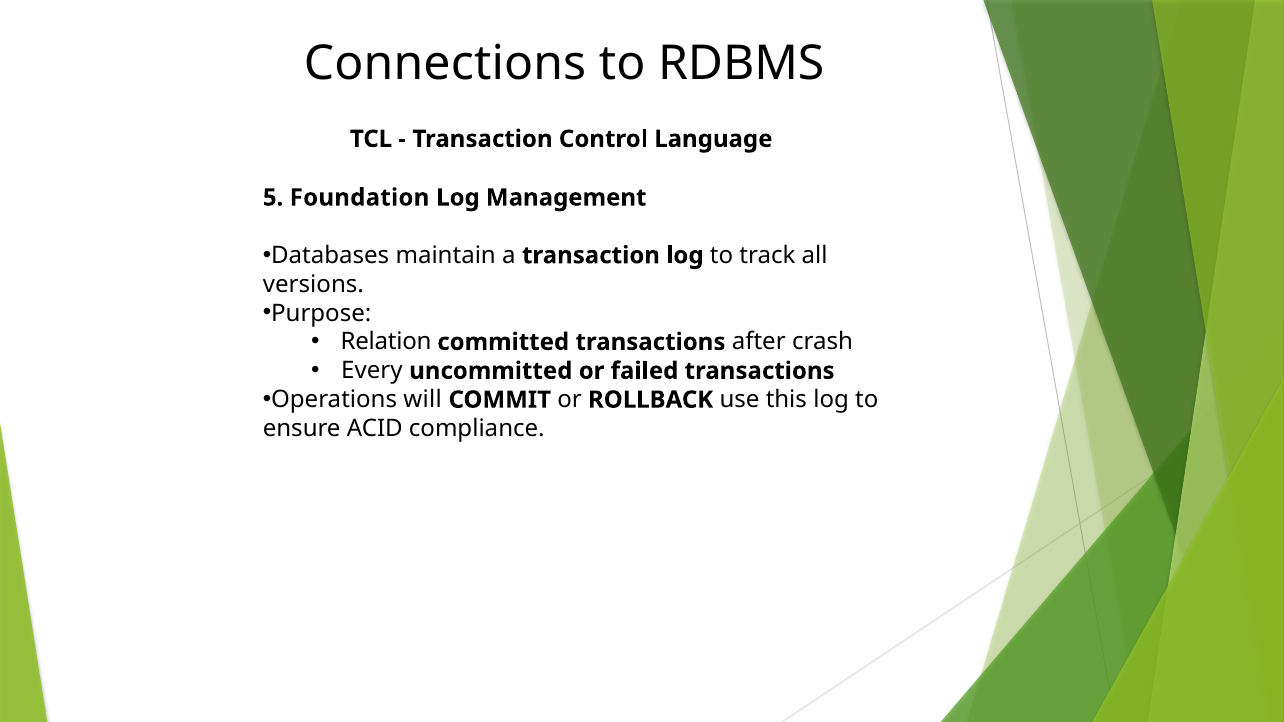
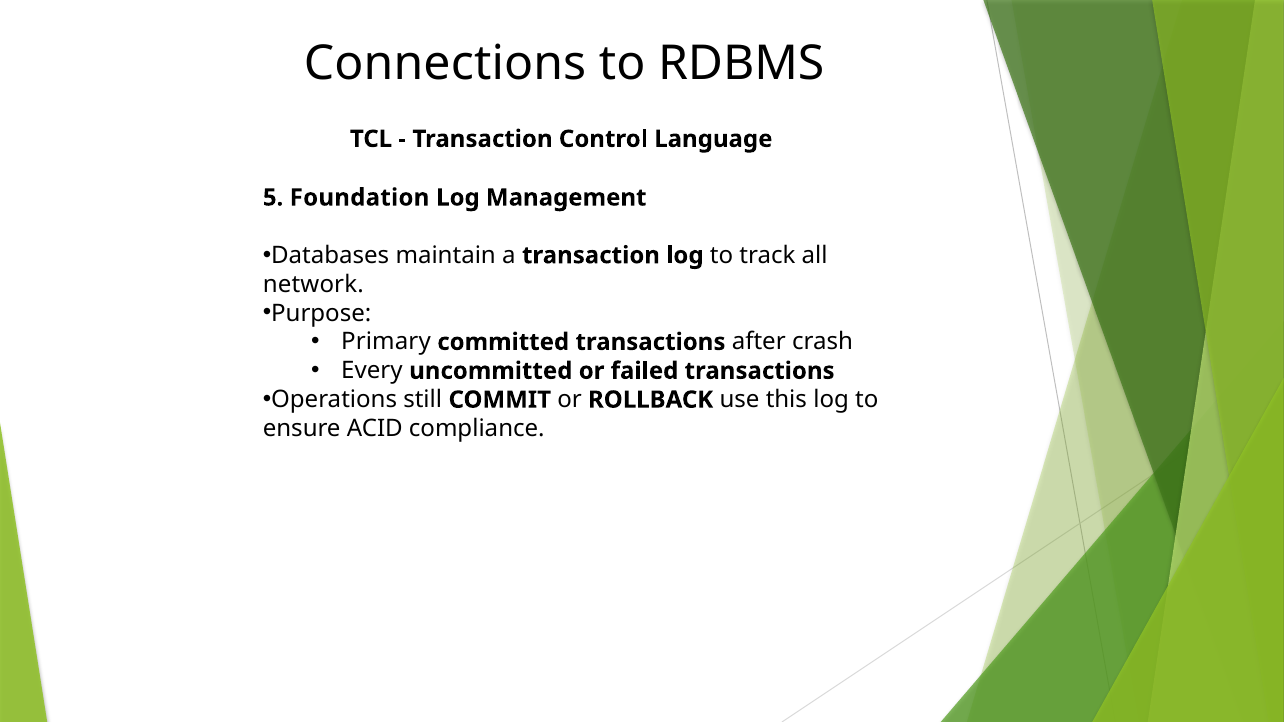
versions: versions -> network
Relation: Relation -> Primary
will: will -> still
